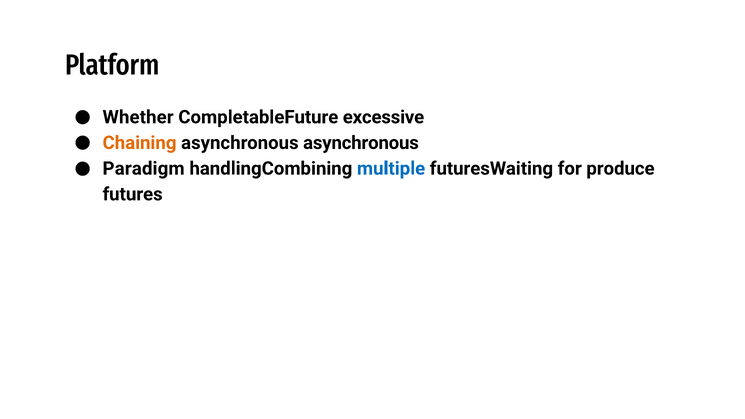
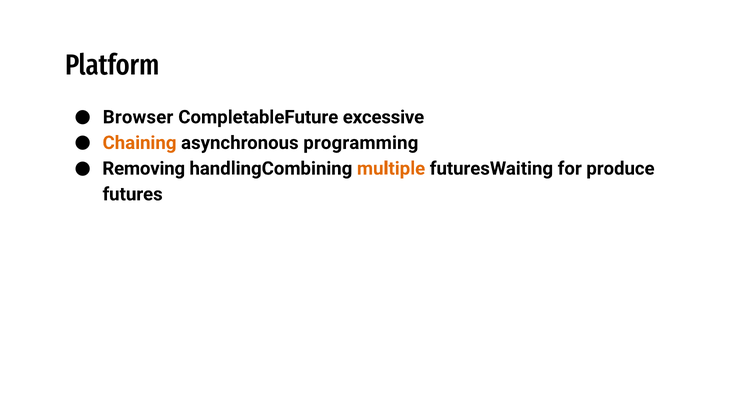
Whether: Whether -> Browser
asynchronous asynchronous: asynchronous -> programming
Paradigm: Paradigm -> Removing
multiple colour: blue -> orange
